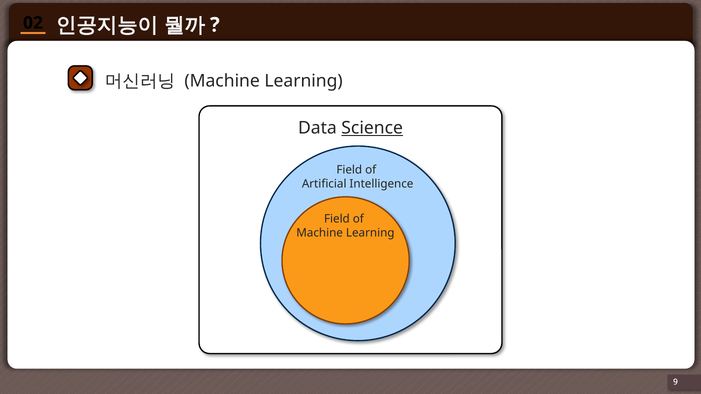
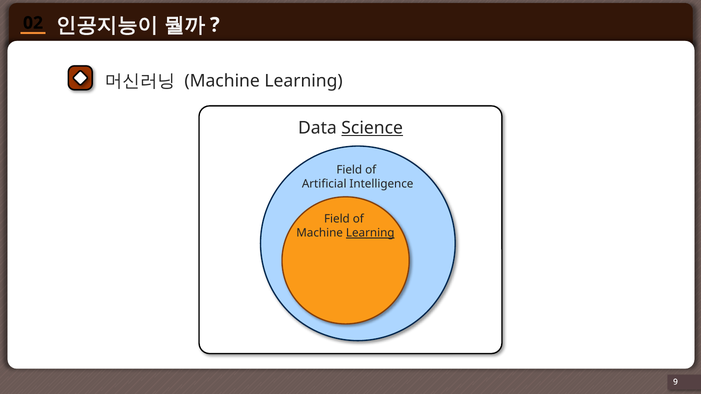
Learning at (370, 233) underline: none -> present
